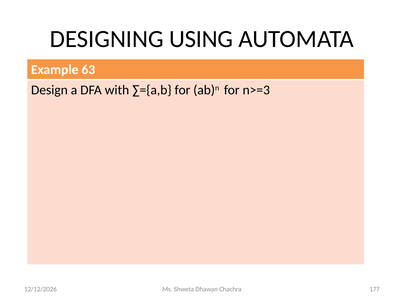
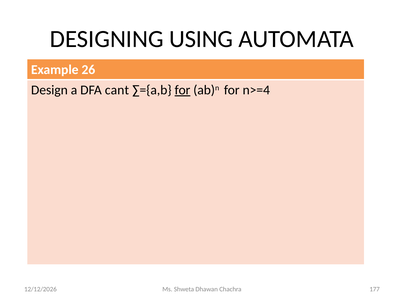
63: 63 -> 26
with: with -> cant
for at (182, 90) underline: none -> present
n>=3: n>=3 -> n>=4
